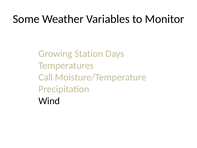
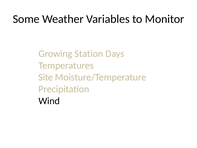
Call: Call -> Site
